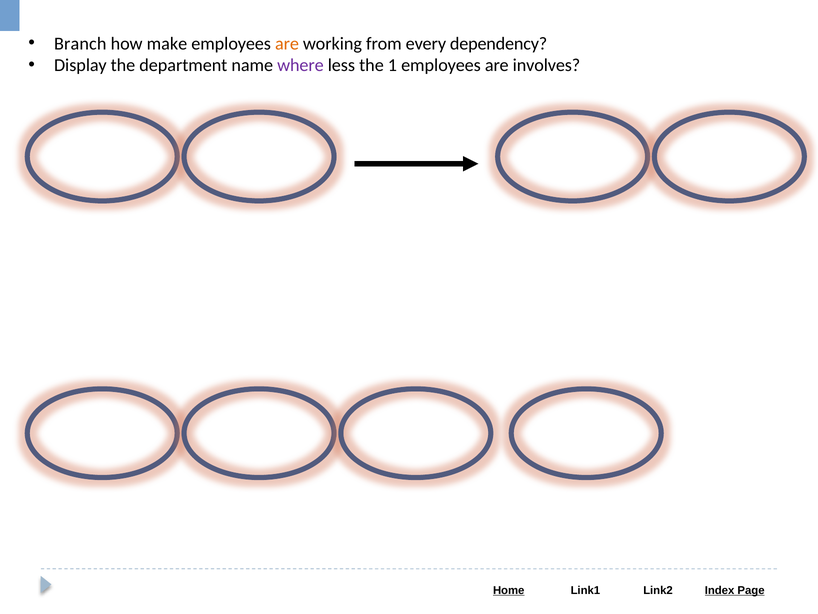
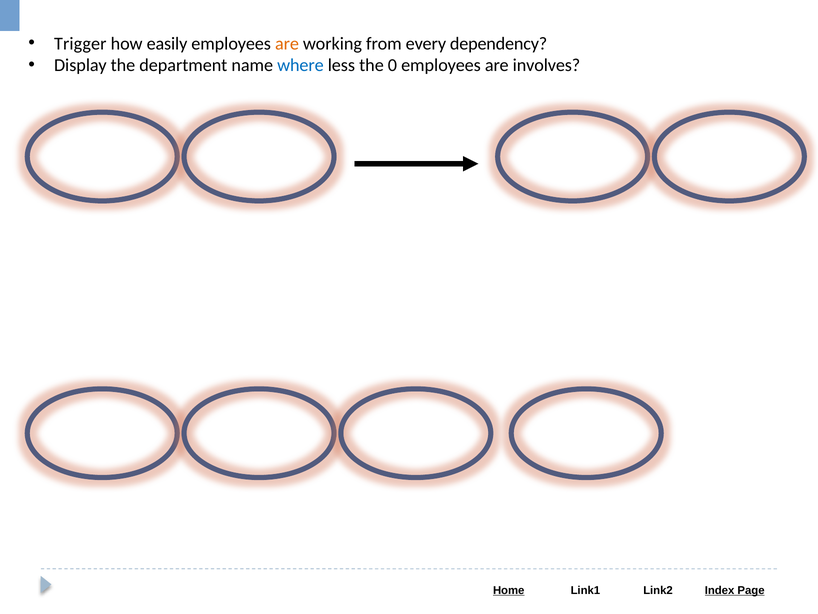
Branch: Branch -> Trigger
make: make -> easily
where colour: purple -> blue
1: 1 -> 0
